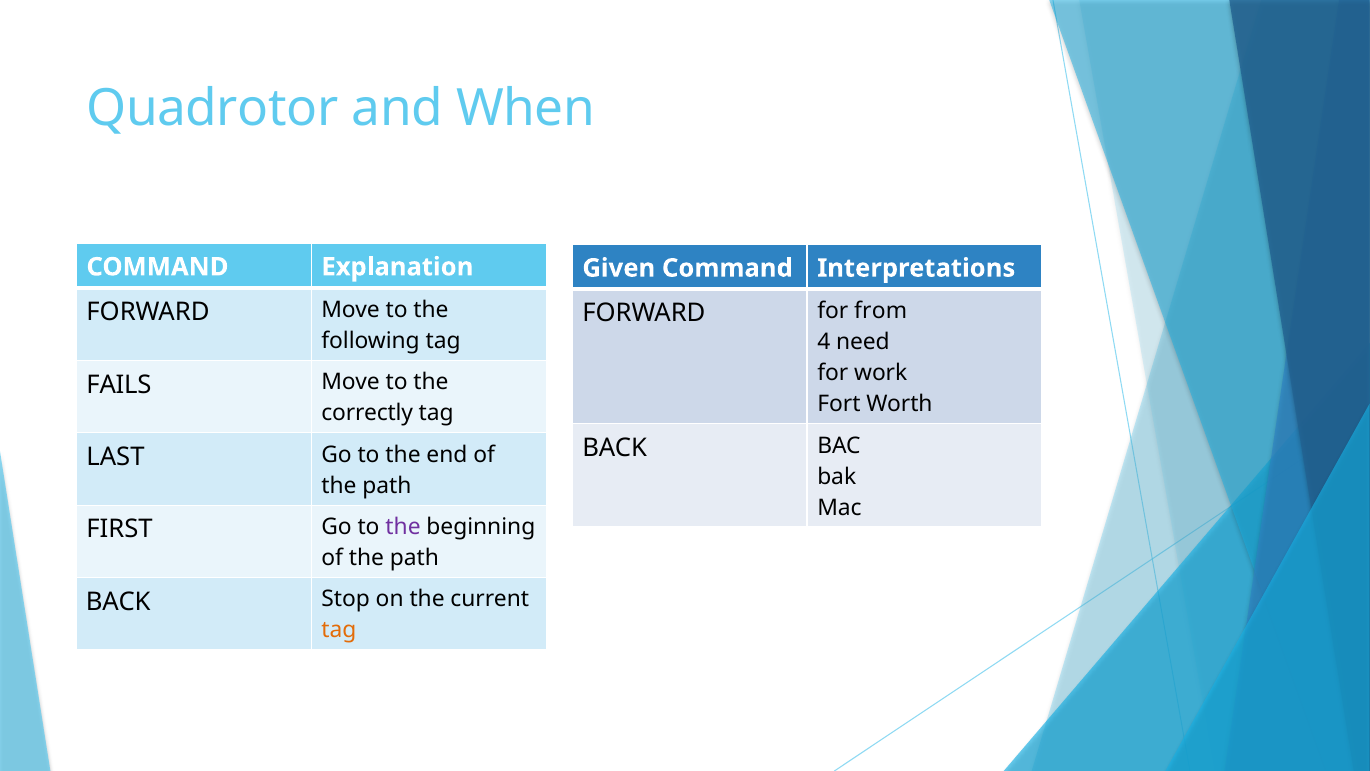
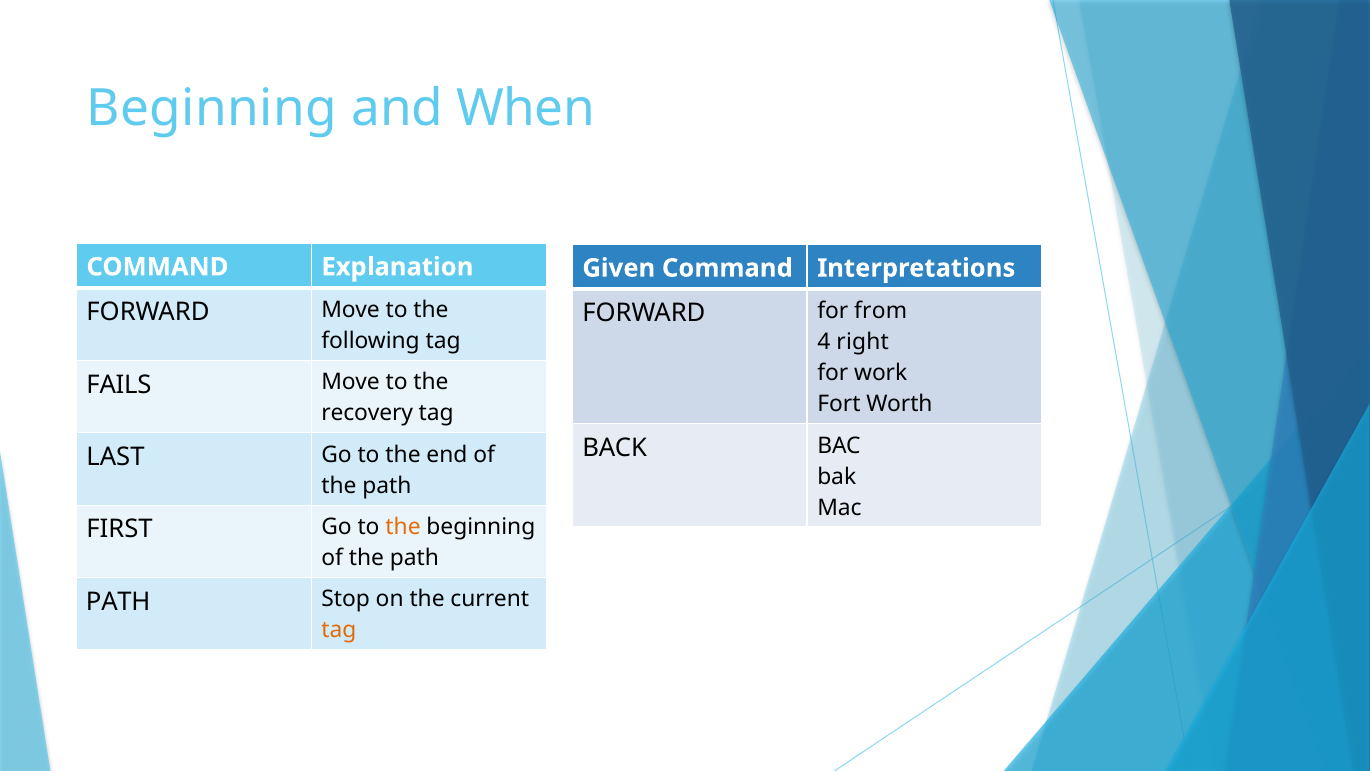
Quadrotor at (212, 108): Quadrotor -> Beginning
need: need -> right
correctly: correctly -> recovery
the at (403, 527) colour: purple -> orange
BACK at (118, 601): BACK -> PATH
